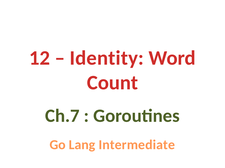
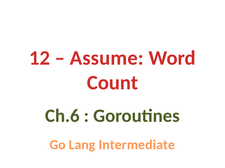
Identity: Identity -> Assume
Ch.7: Ch.7 -> Ch.6
